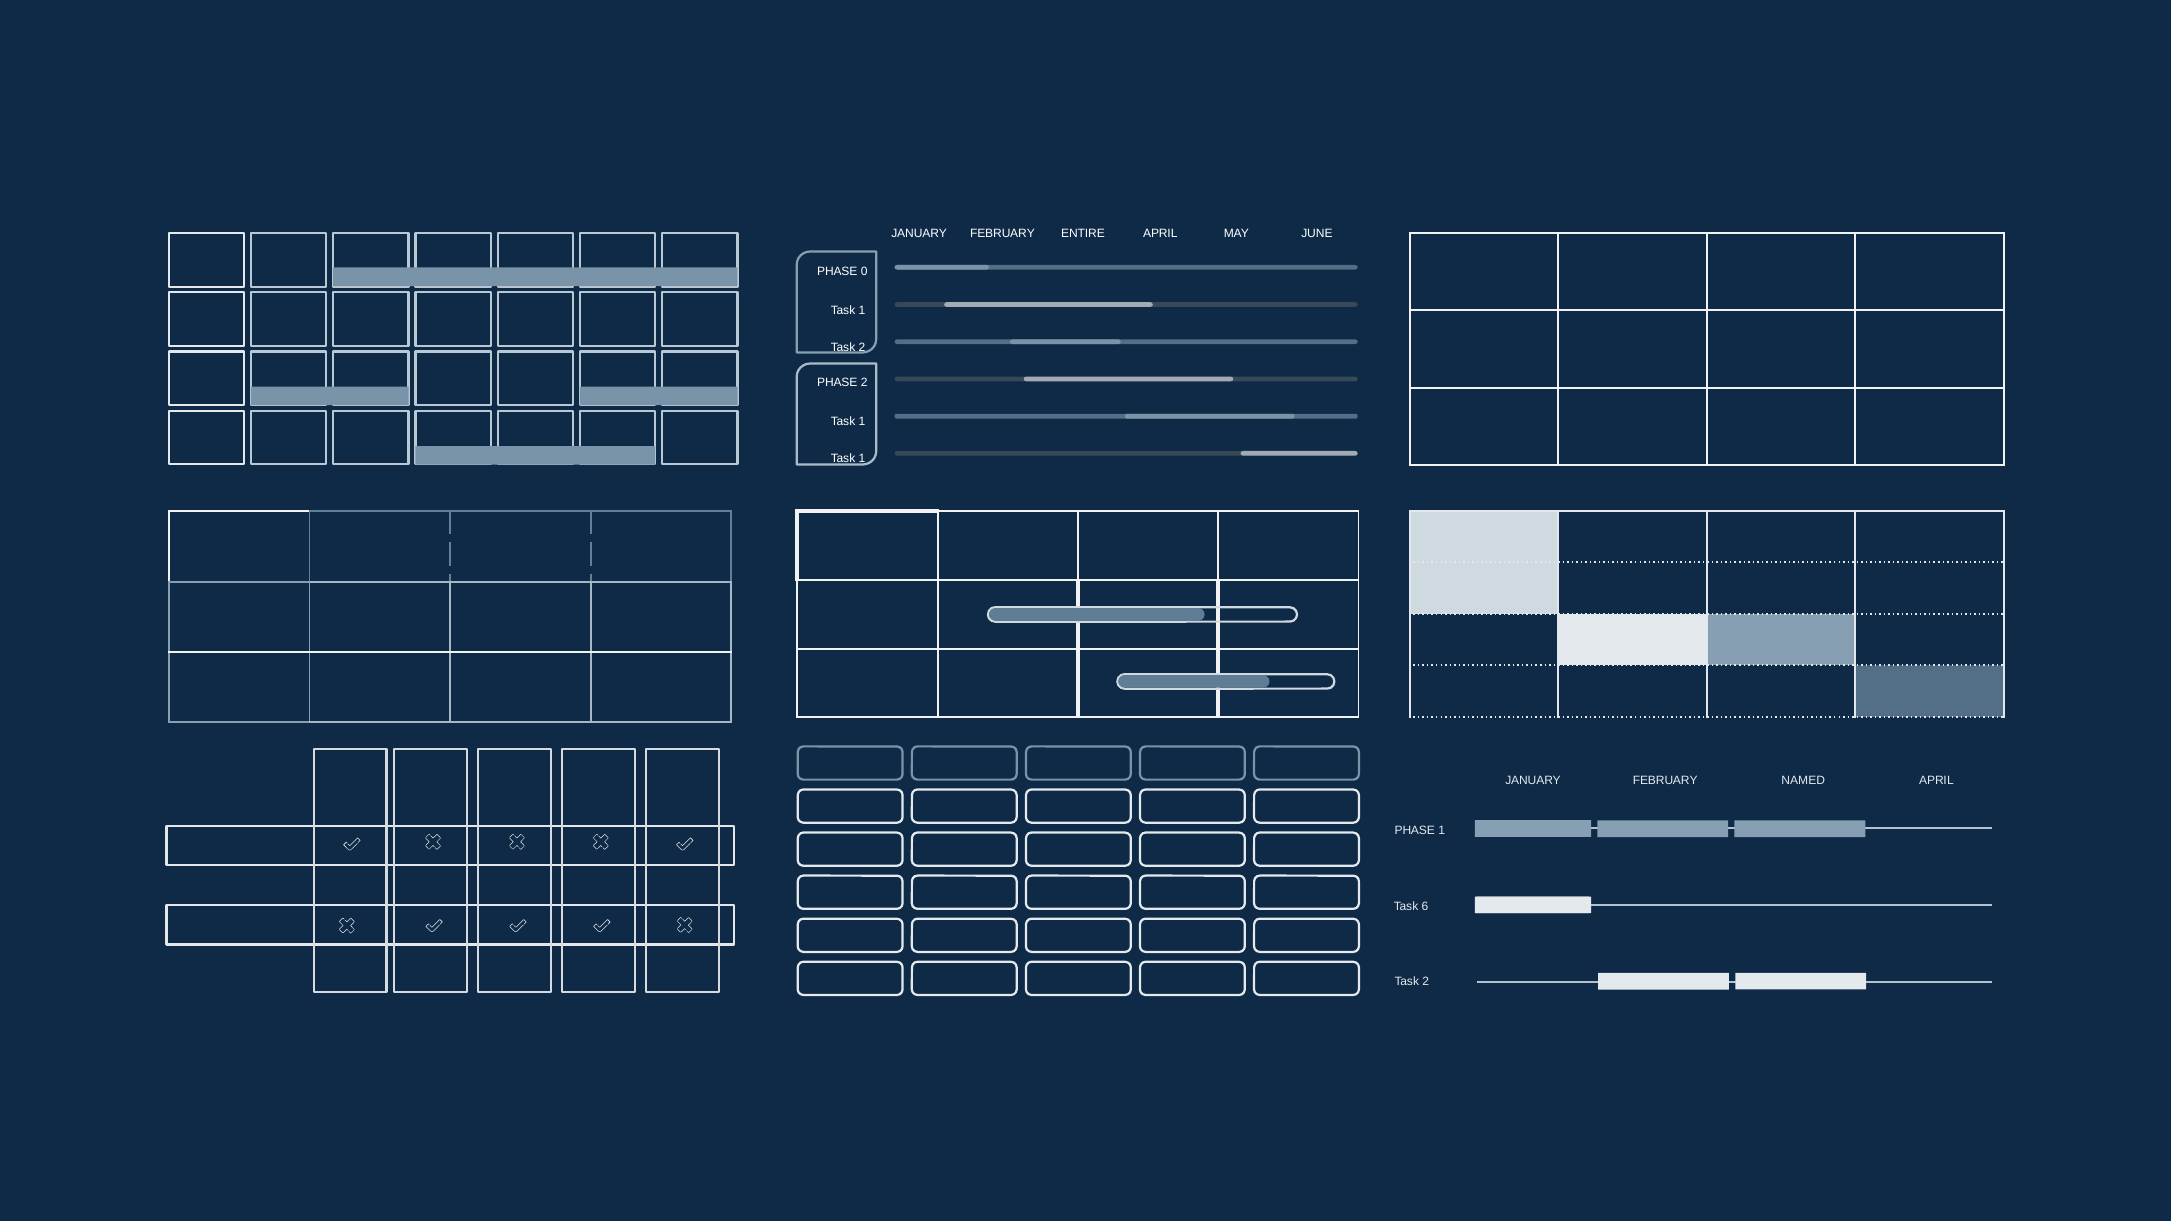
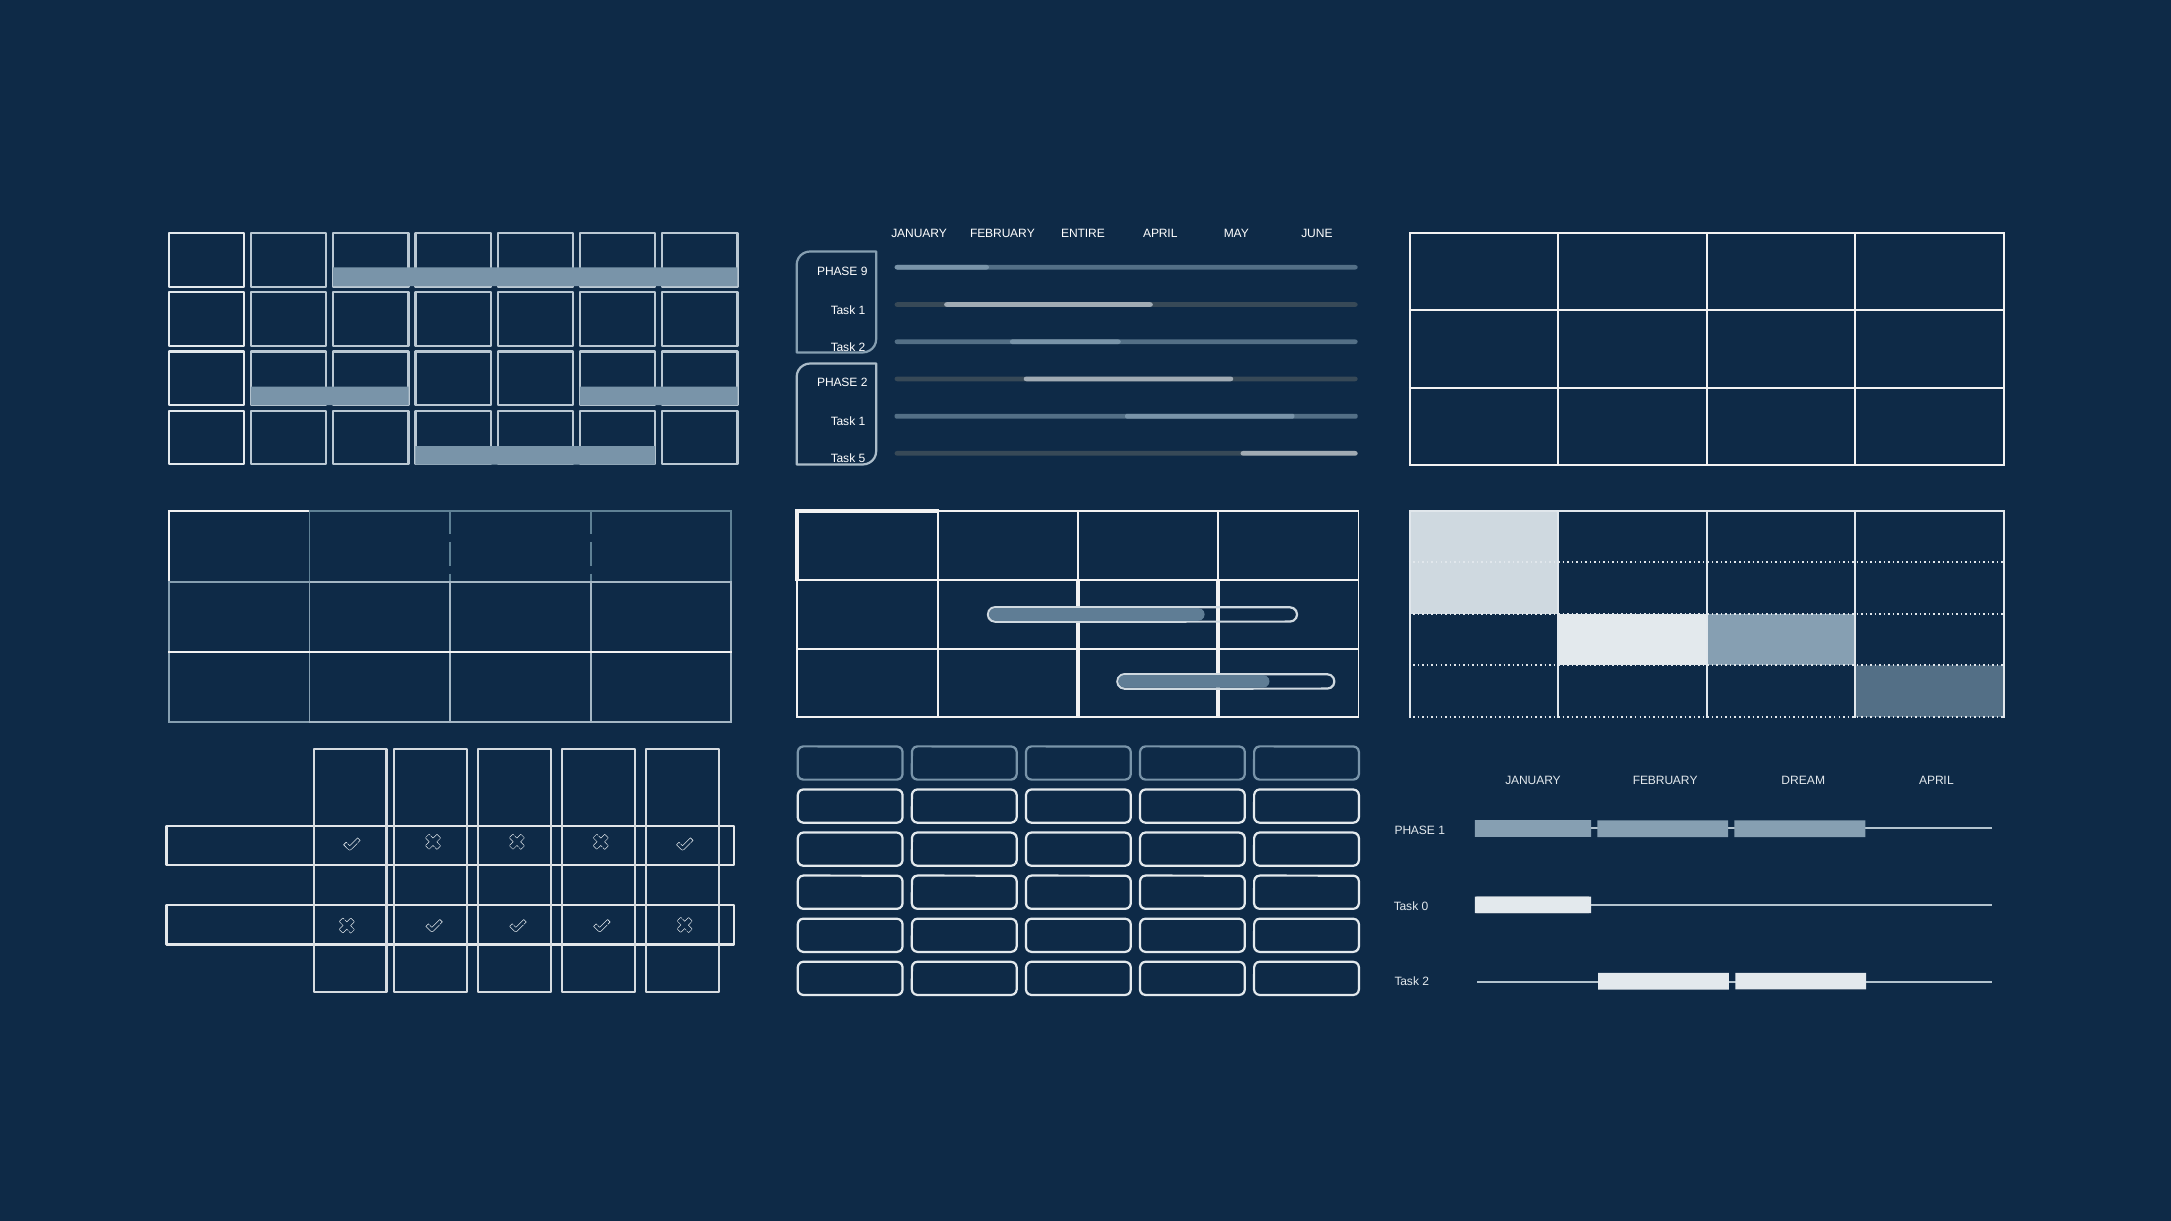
0: 0 -> 9
1 at (862, 459): 1 -> 5
NAMED: NAMED -> DREAM
6: 6 -> 0
